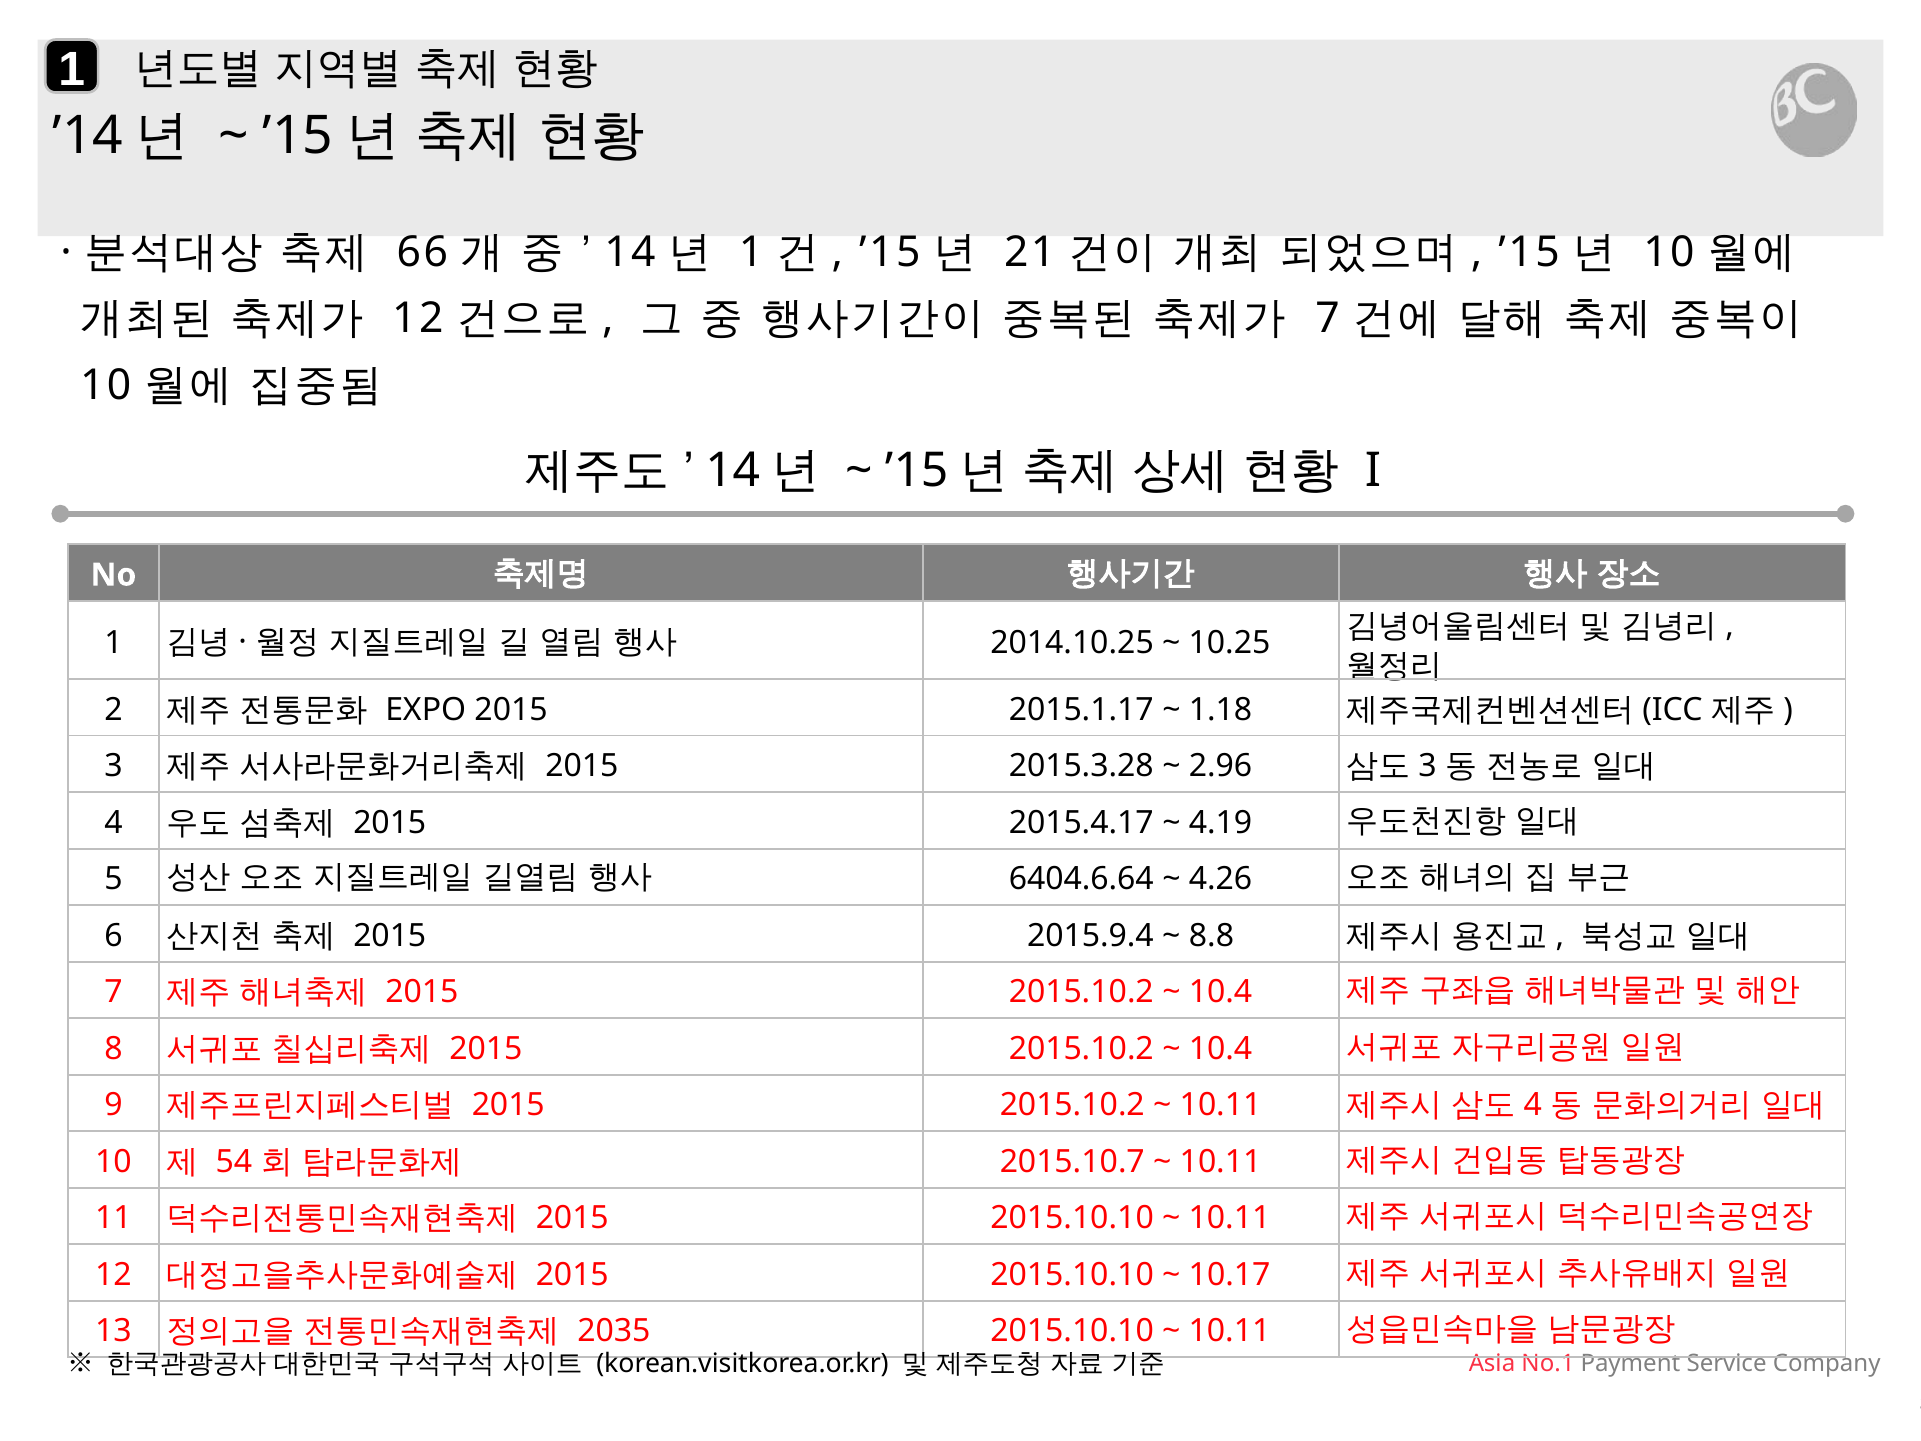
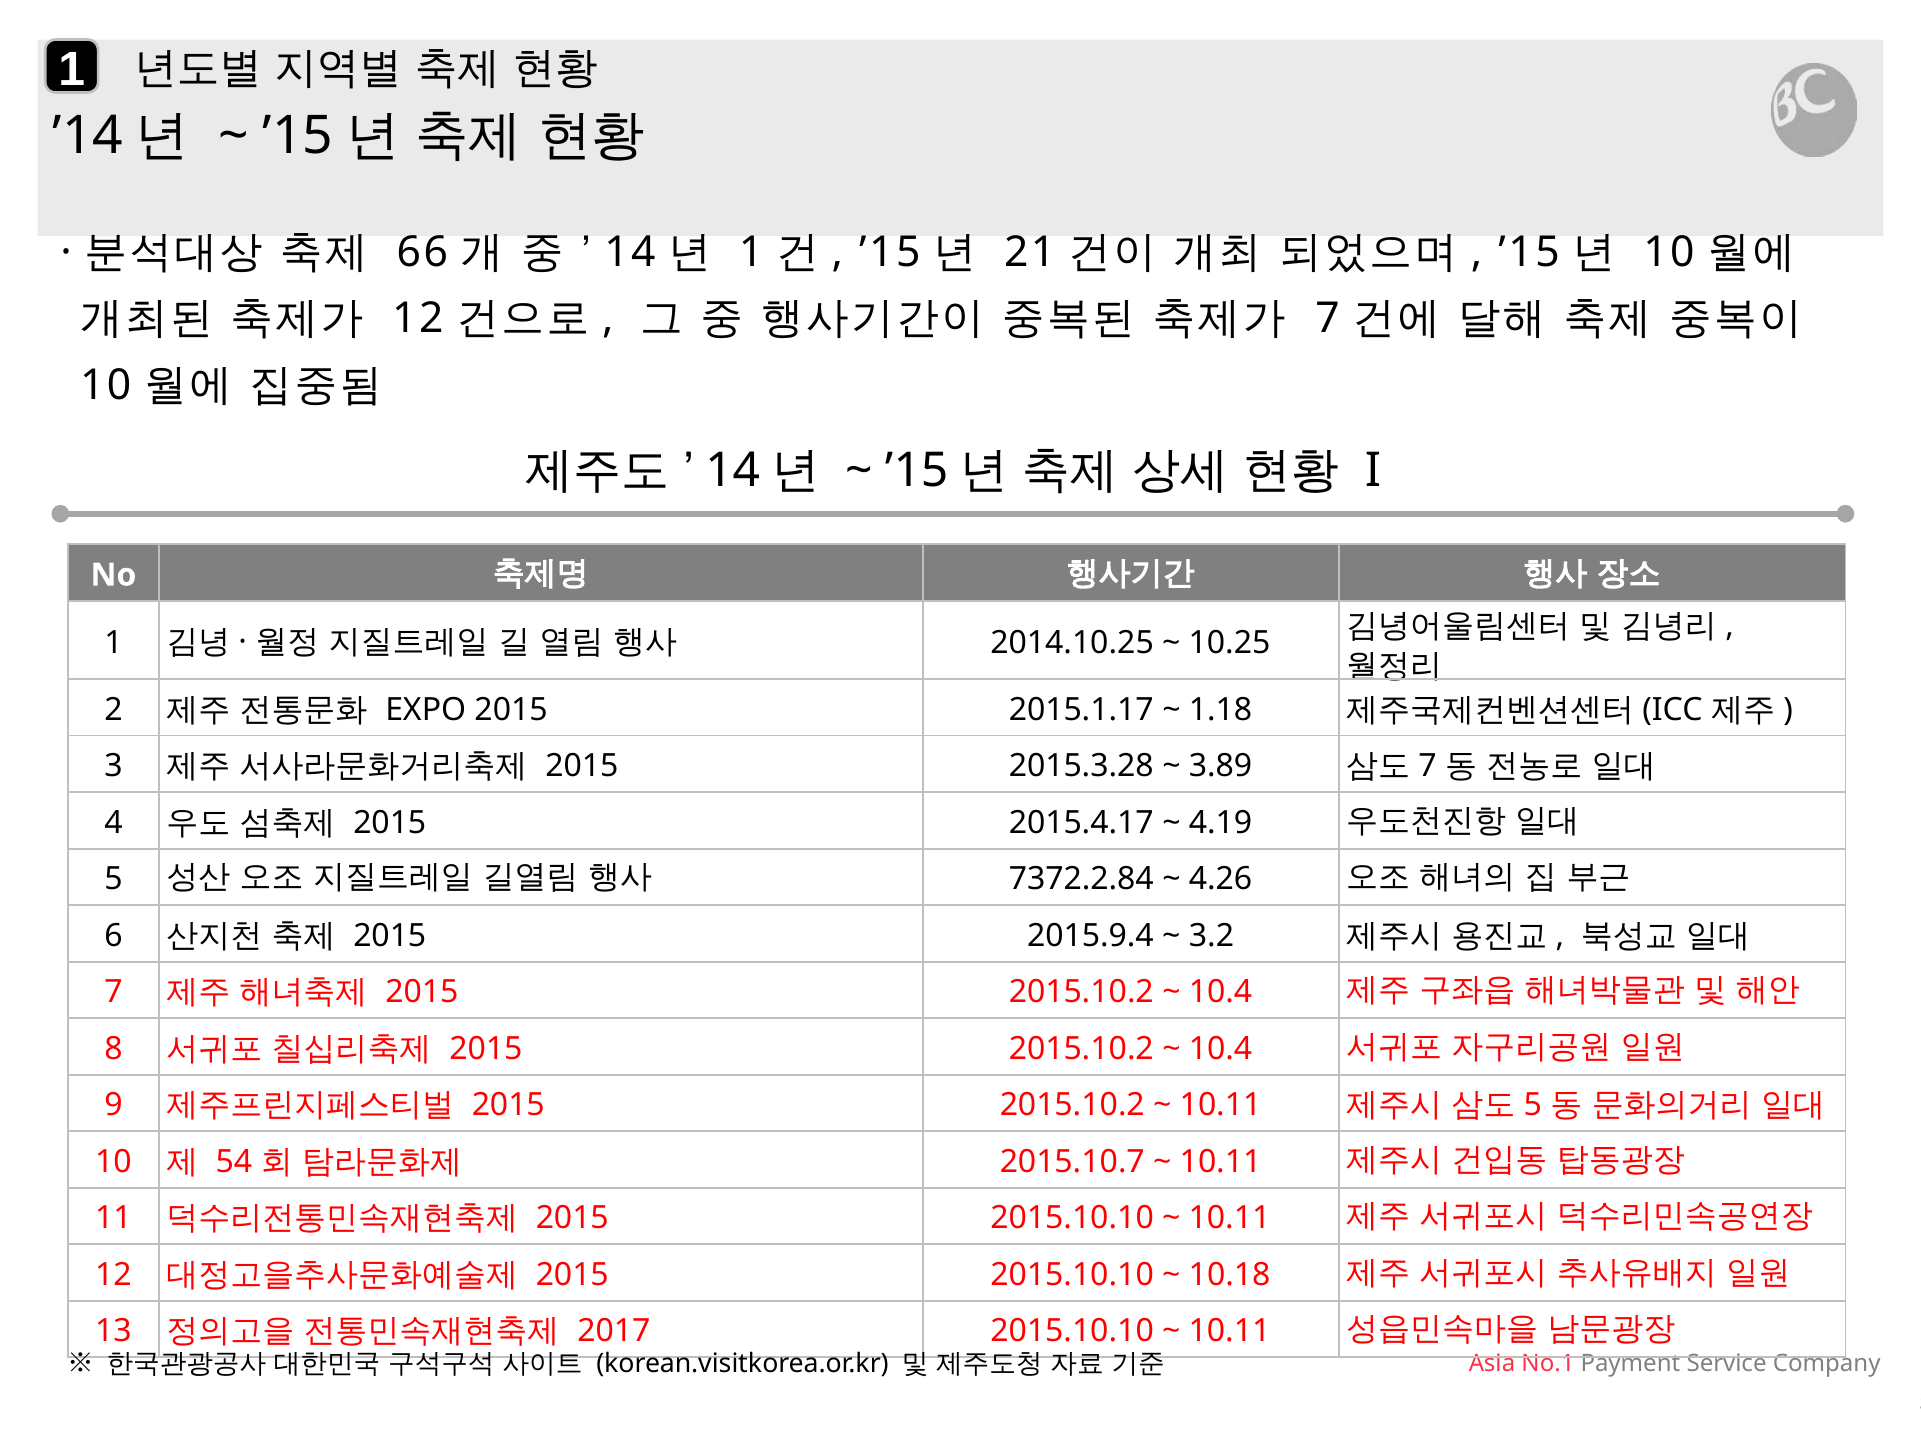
2.96: 2.96 -> 3.89
3 at (1427, 766): 3 -> 7
6404.6.64: 6404.6.64 -> 7372.2.84
8.8: 8.8 -> 3.2
4 at (1533, 1105): 4 -> 5
10.17: 10.17 -> 10.18
2035: 2035 -> 2017
